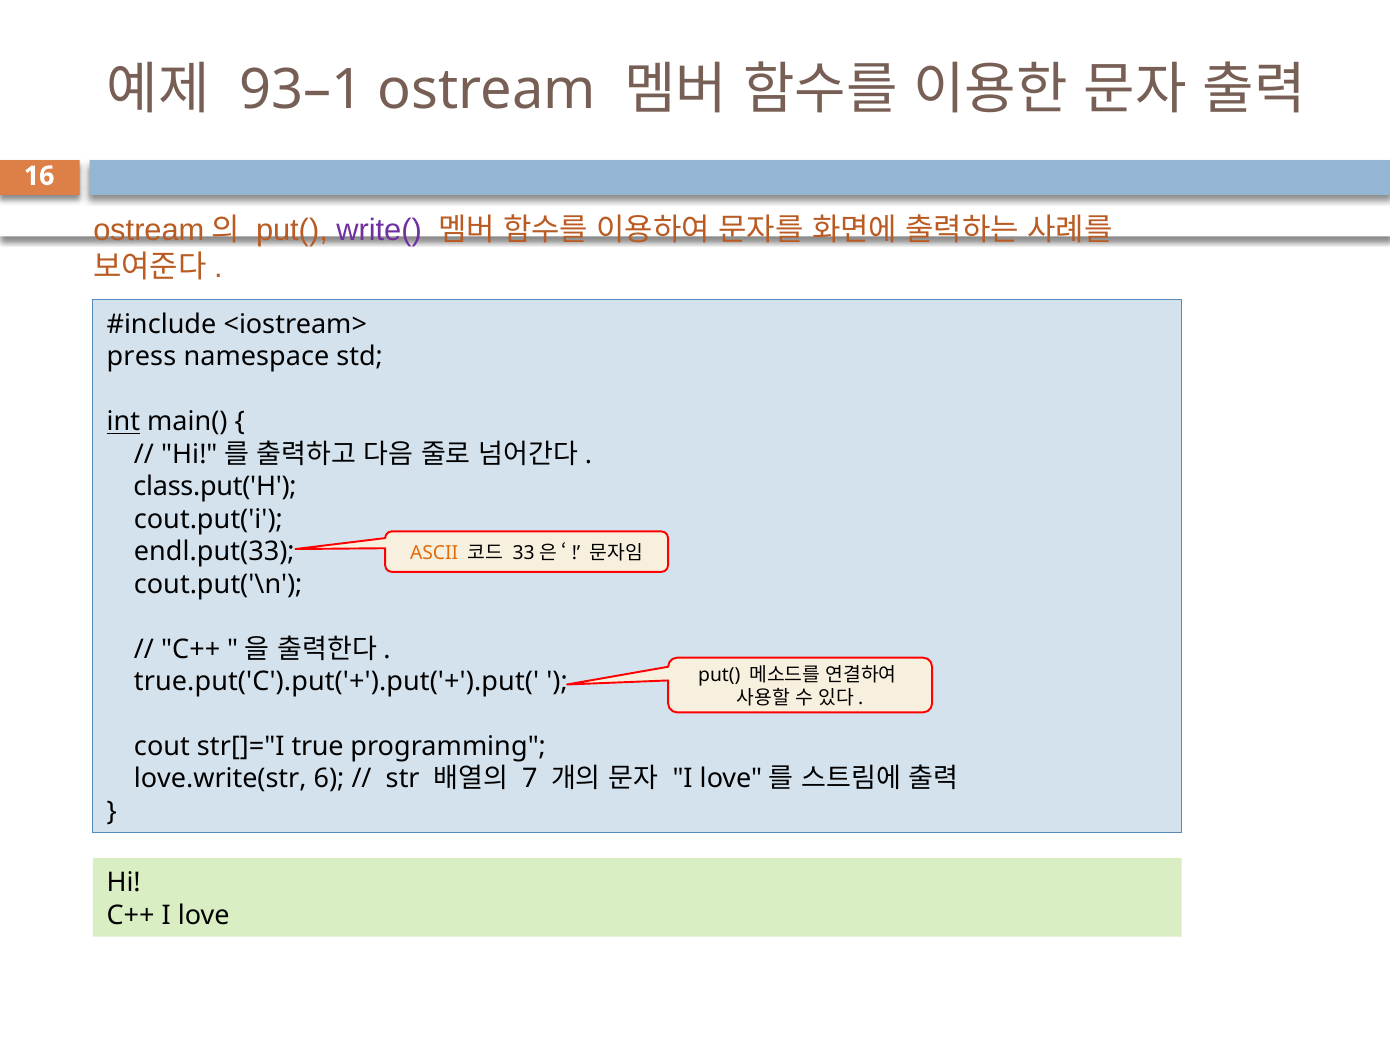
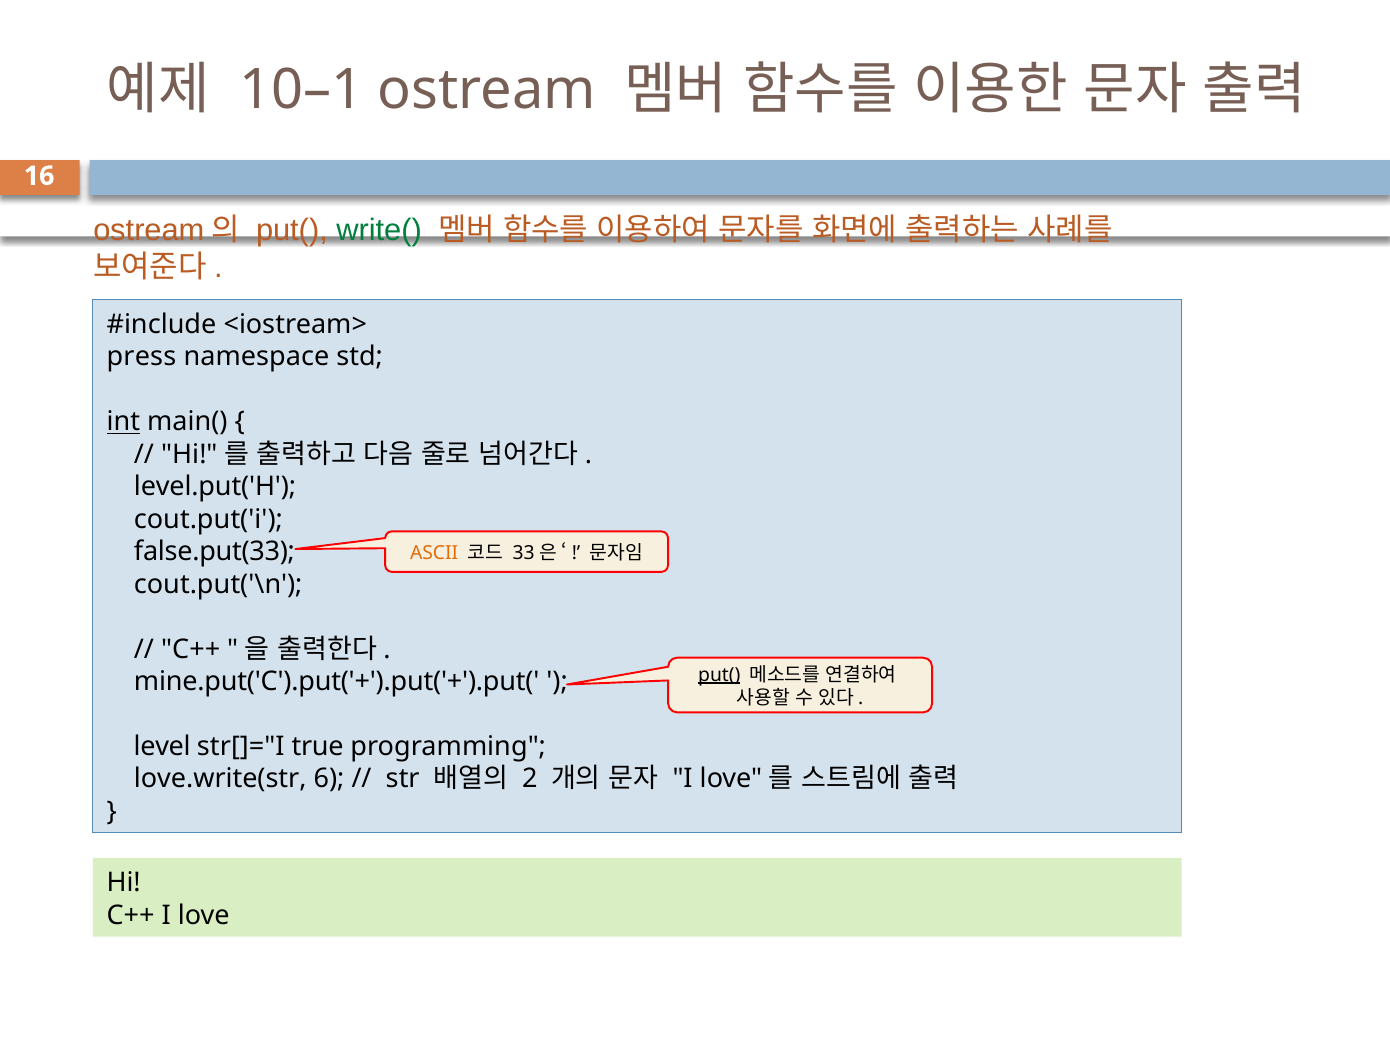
93–1: 93–1 -> 10–1
write( colour: purple -> green
class.put('H: class.put('H -> level.put('H
endl.put(33: endl.put(33 -> false.put(33
put( at (719, 674) underline: none -> present
true.put('C').put('+').put('+').put(: true.put('C').put('+').put('+').put( -> mine.put('C').put('+').put('+').put(
cout: cout -> level
7: 7 -> 2
